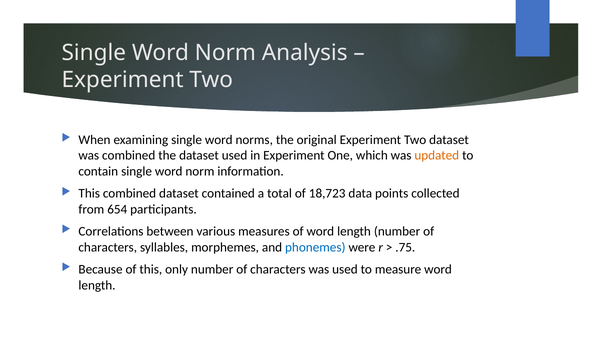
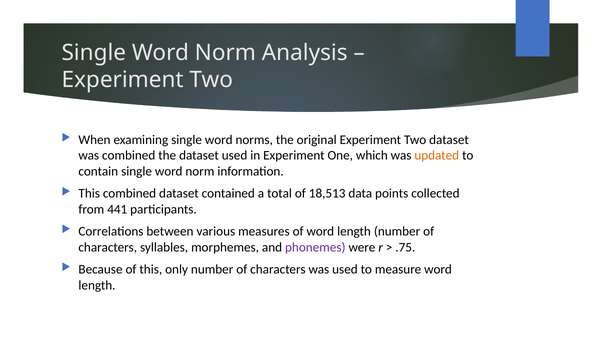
18,723: 18,723 -> 18,513
654: 654 -> 441
phonemes colour: blue -> purple
